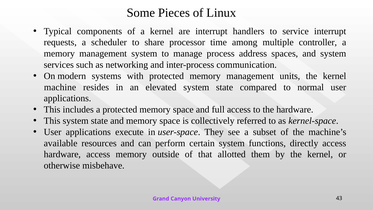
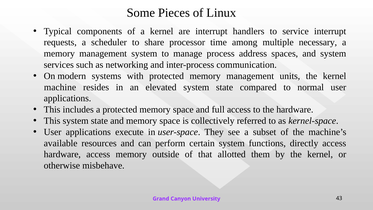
controller: controller -> necessary
